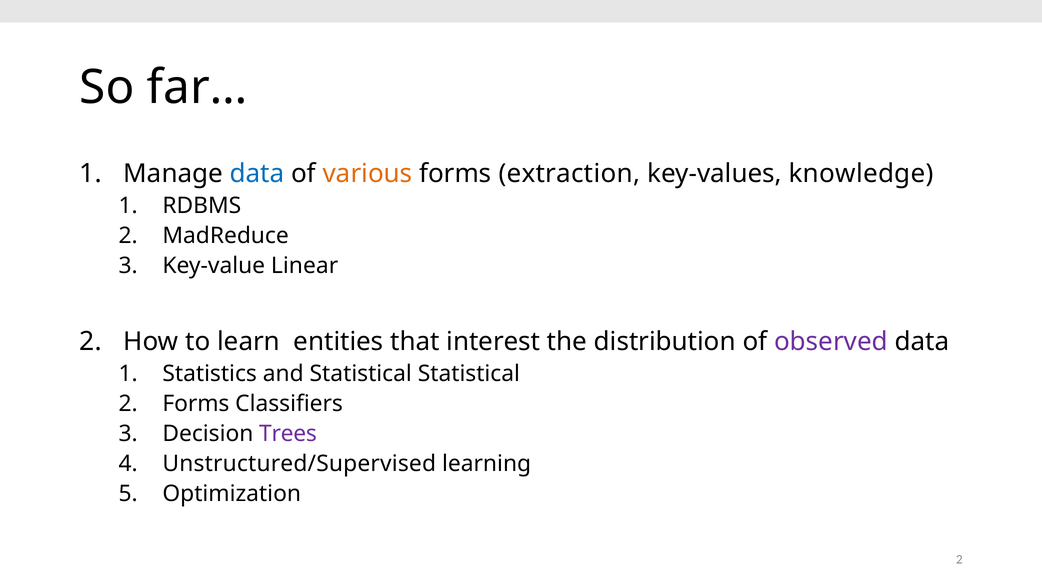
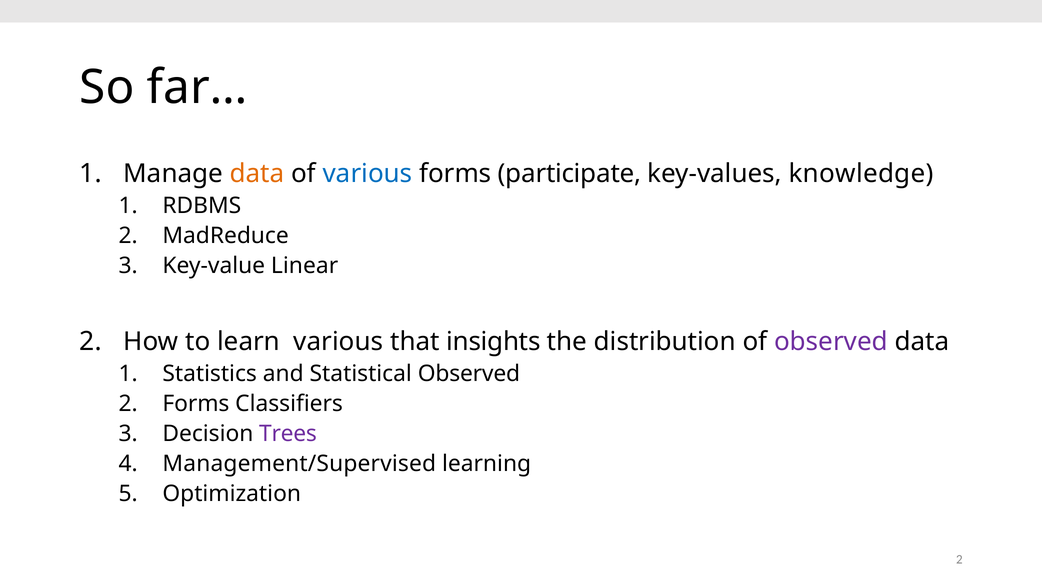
data at (257, 174) colour: blue -> orange
various at (368, 174) colour: orange -> blue
extraction: extraction -> participate
learn entities: entities -> various
interest: interest -> insights
Statistical Statistical: Statistical -> Observed
Unstructured/Supervised: Unstructured/Supervised -> Management/Supervised
